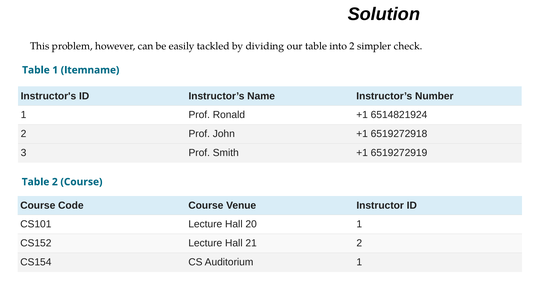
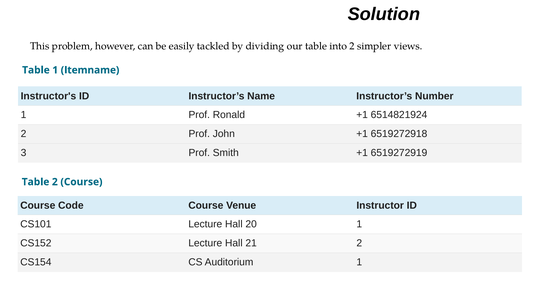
check: check -> views
